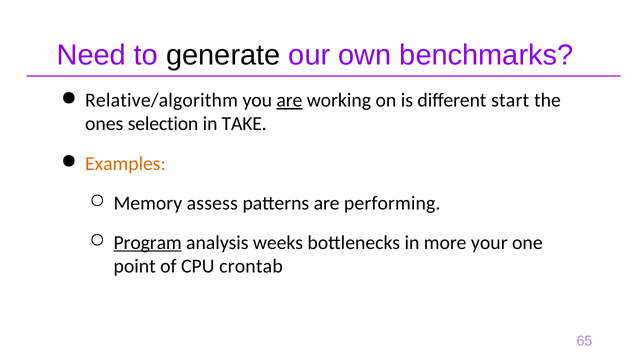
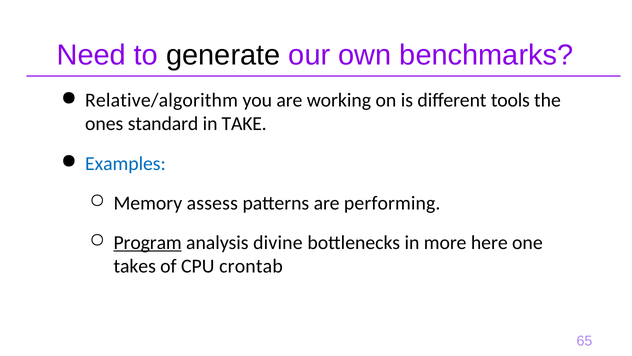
are at (289, 100) underline: present -> none
start: start -> tools
selection: selection -> standard
Examples colour: orange -> blue
weeks: weeks -> divine
your: your -> here
point: point -> takes
